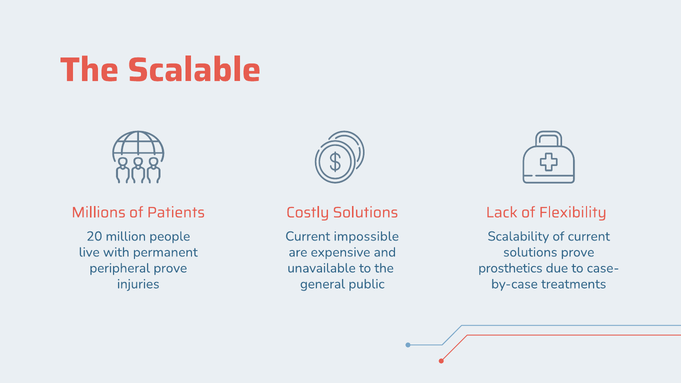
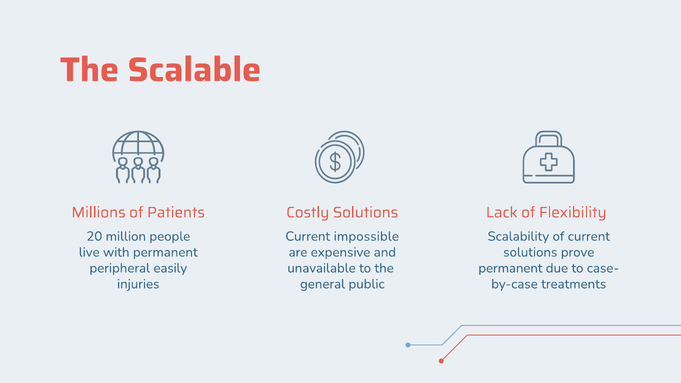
peripheral prove: prove -> easily
prosthetics at (510, 268): prosthetics -> permanent
